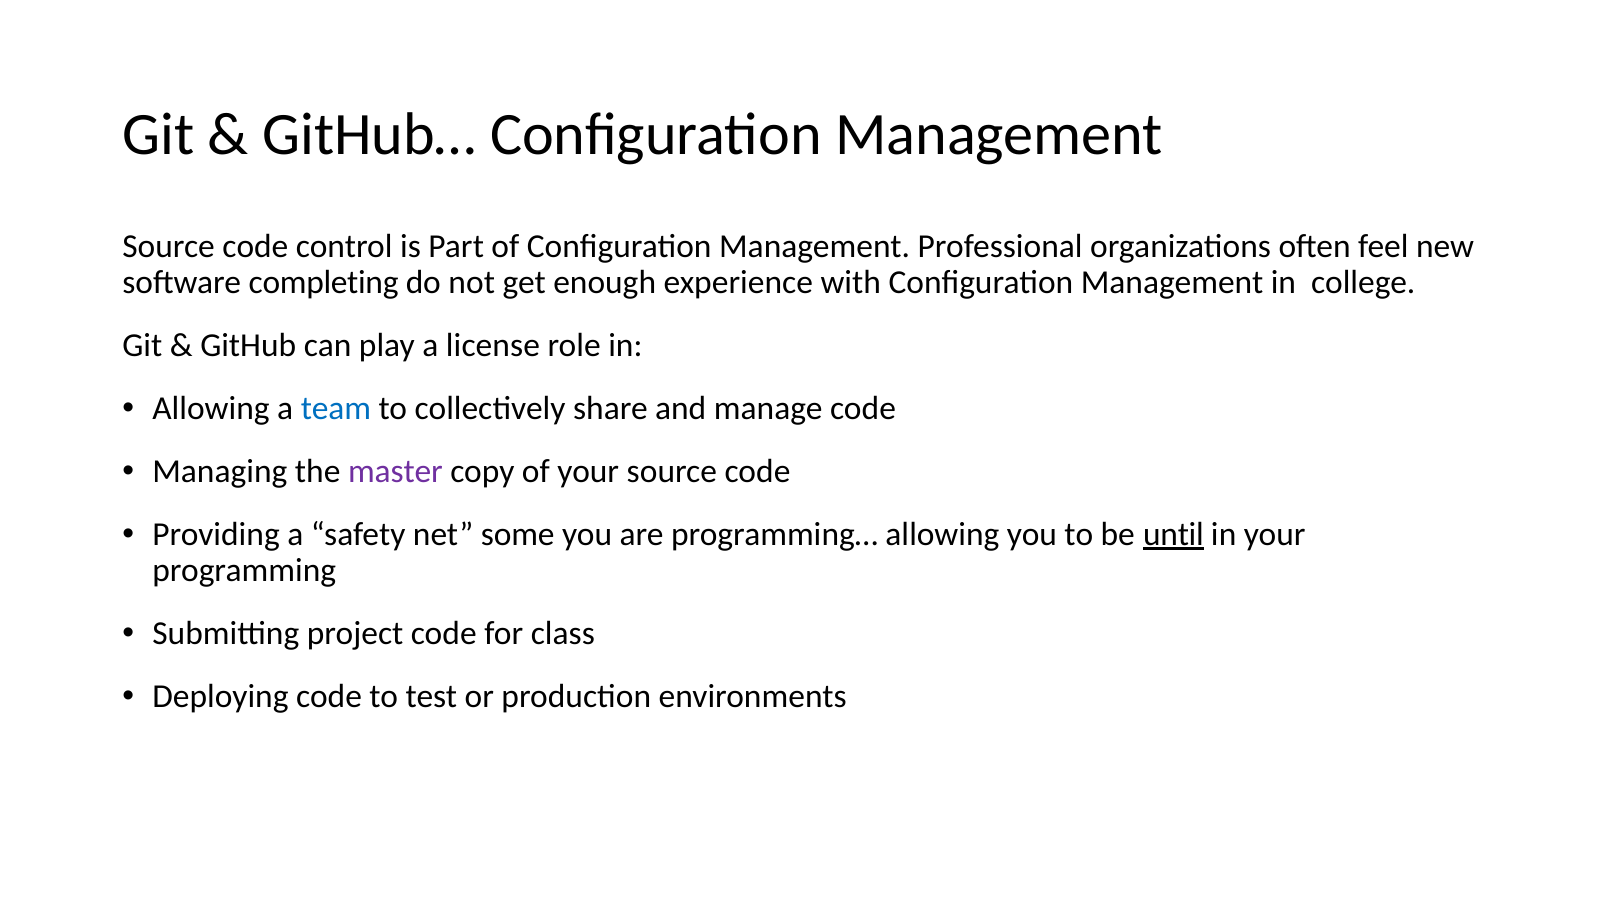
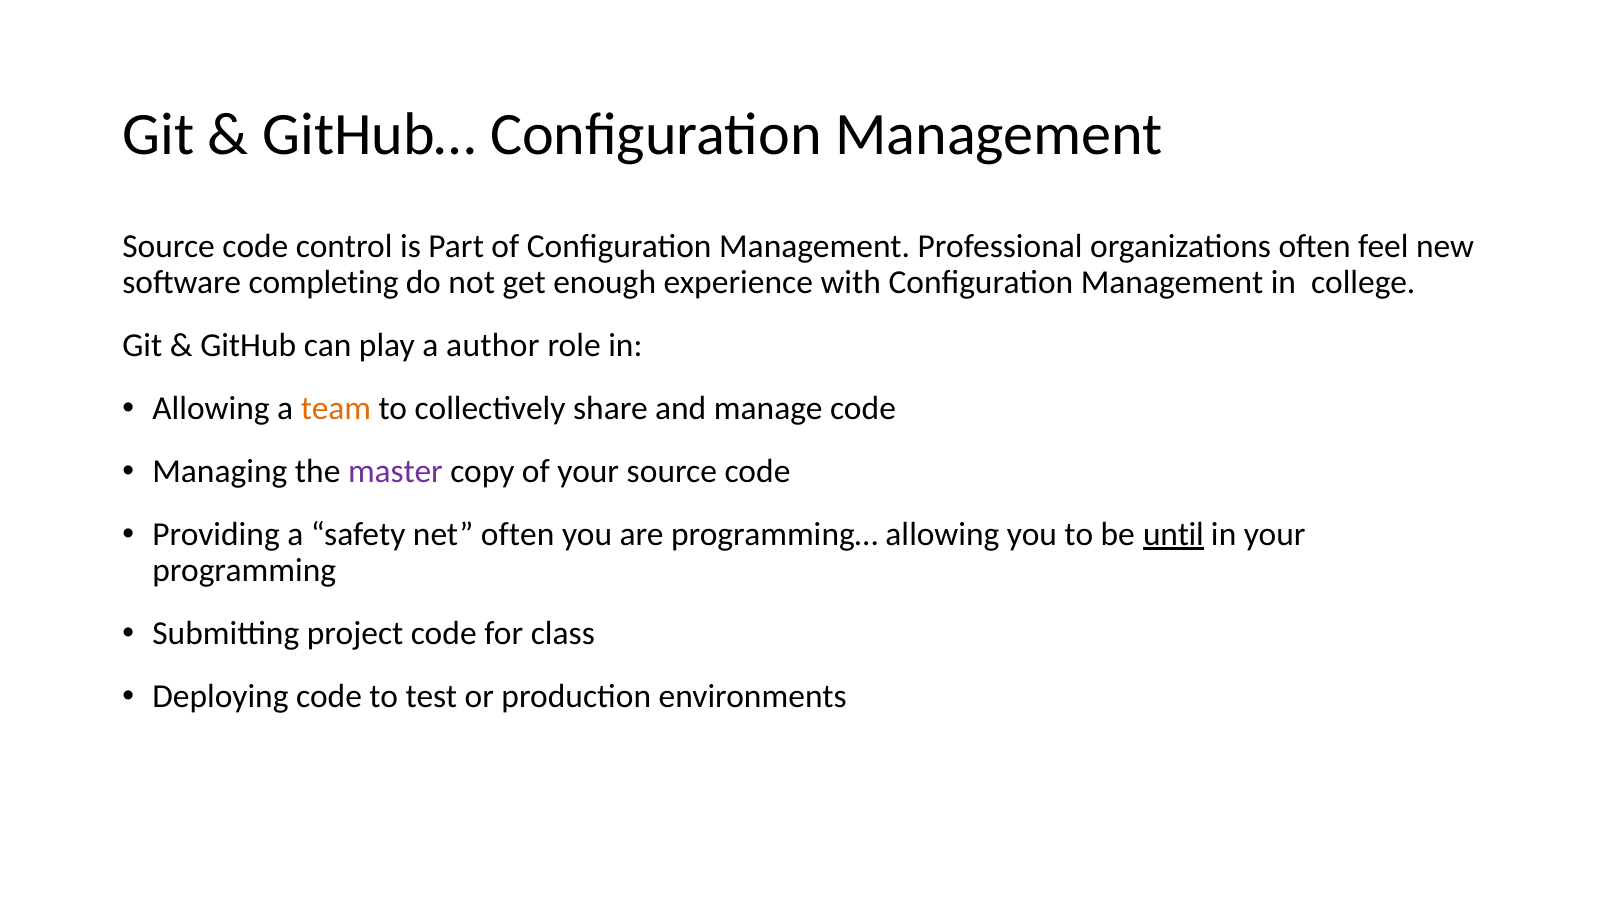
license: license -> author
team colour: blue -> orange
net some: some -> often
